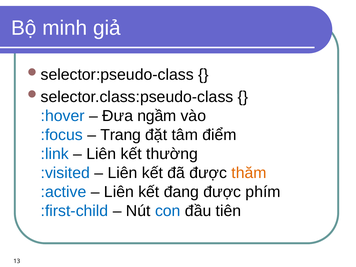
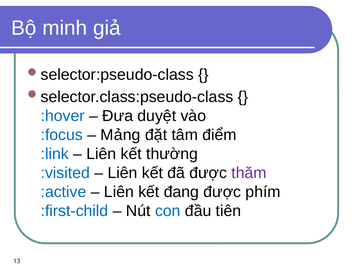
ngầm: ngầm -> duyệt
Trang: Trang -> Mảng
thăm colour: orange -> purple
